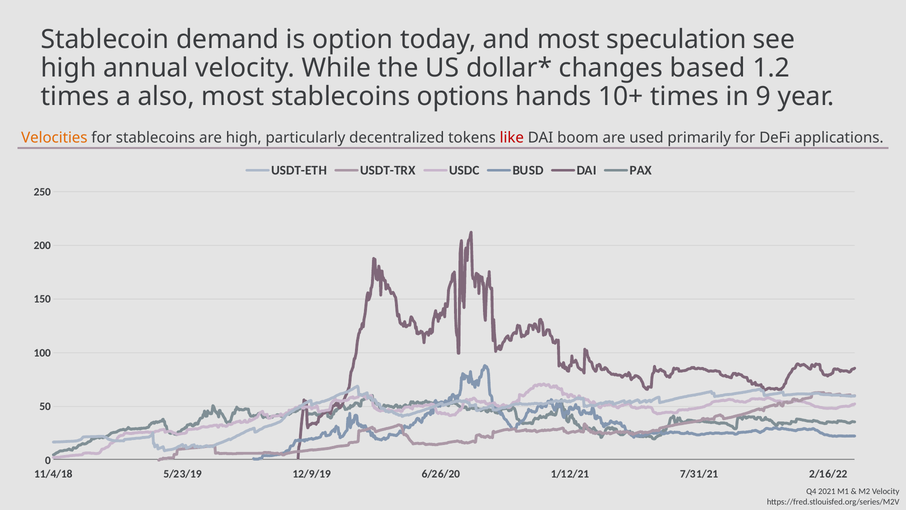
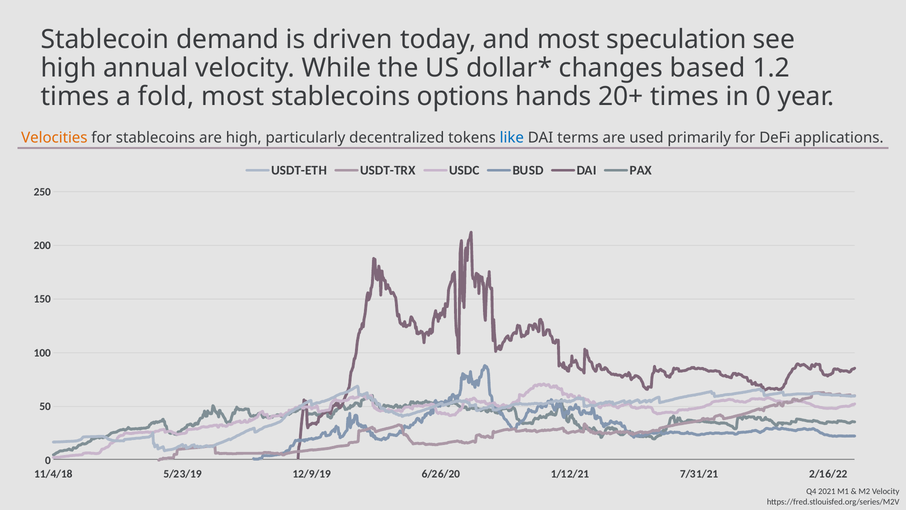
option: option -> driven
also: also -> fold
10+: 10+ -> 20+
in 9: 9 -> 0
like colour: red -> blue
boom: boom -> terms
